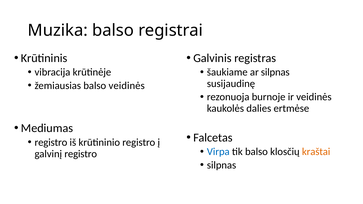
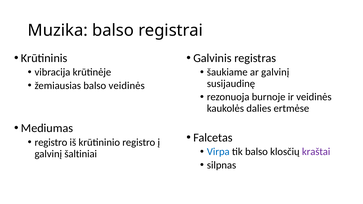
ar silpnas: silpnas -> galvinį
kraštai colour: orange -> purple
galvinį registro: registro -> šaltiniai
